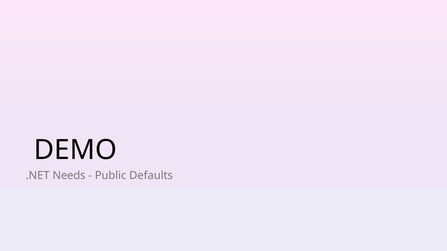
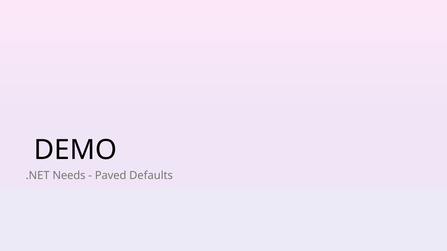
Public: Public -> Paved
